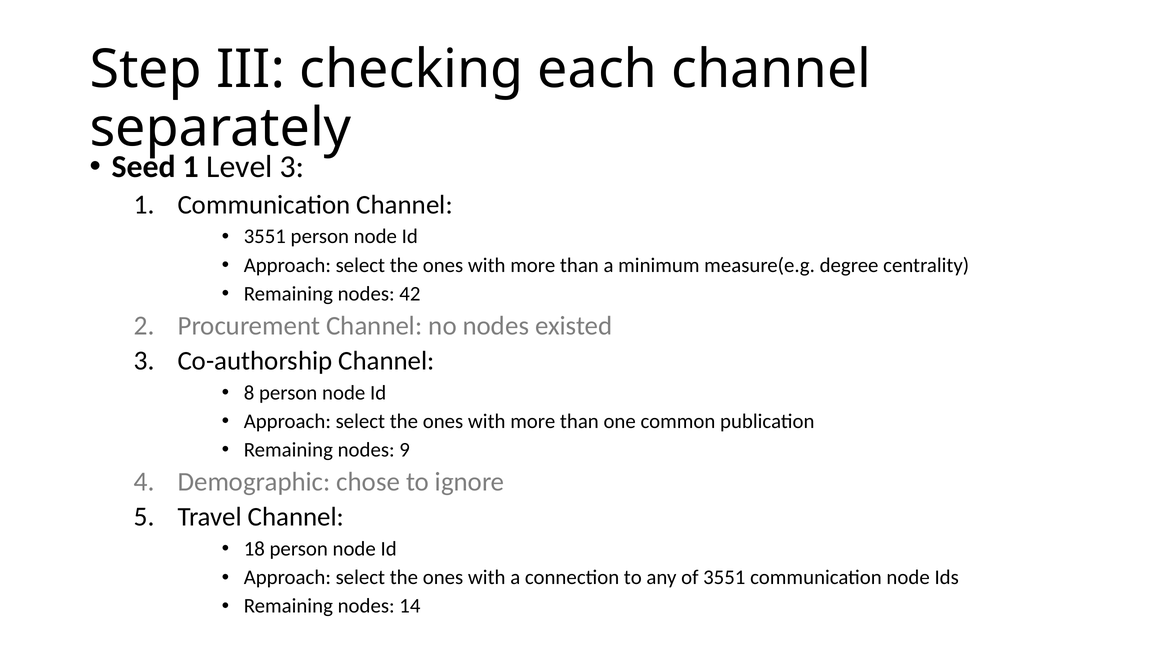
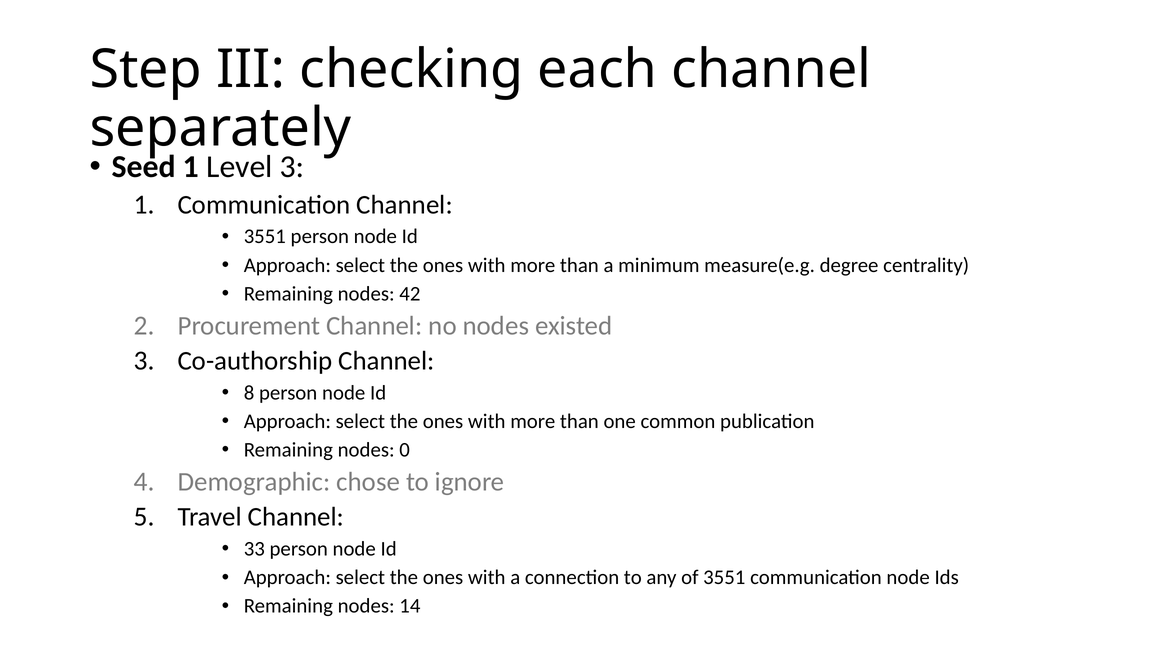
9: 9 -> 0
18: 18 -> 33
